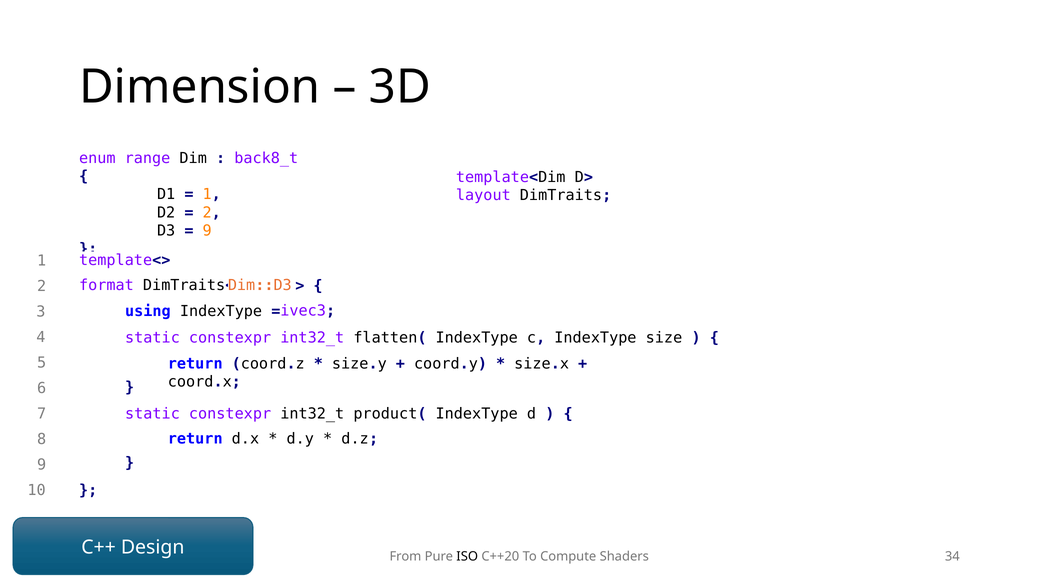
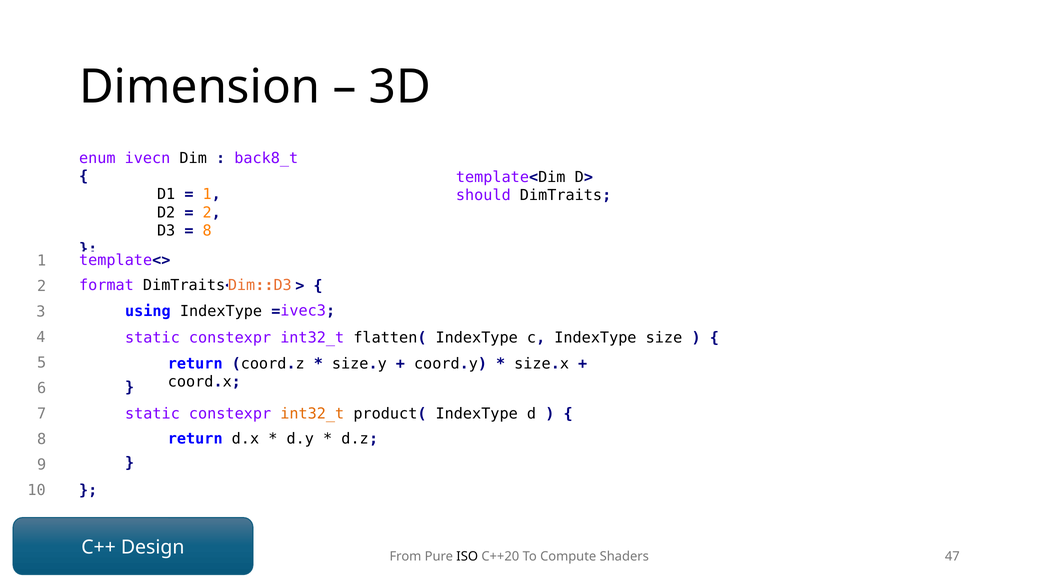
range: range -> ivecn
layout: layout -> should
9 at (207, 231): 9 -> 8
int32_t at (312, 414) colour: black -> orange
34: 34 -> 47
